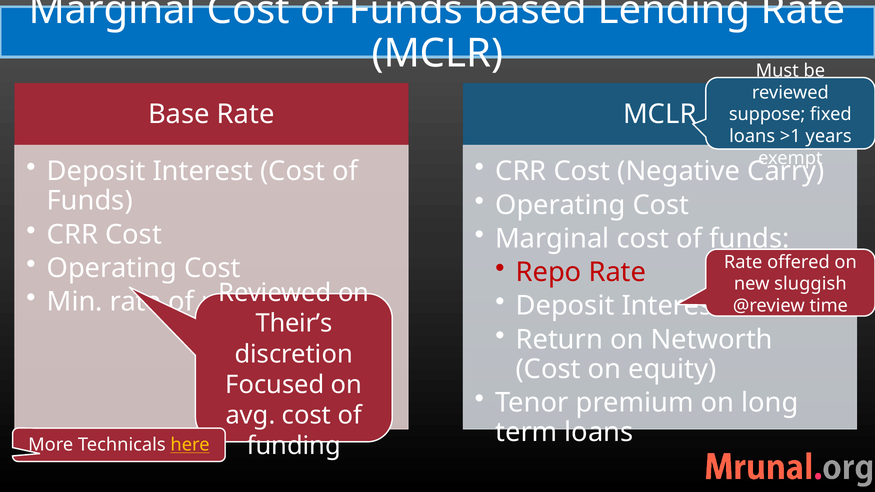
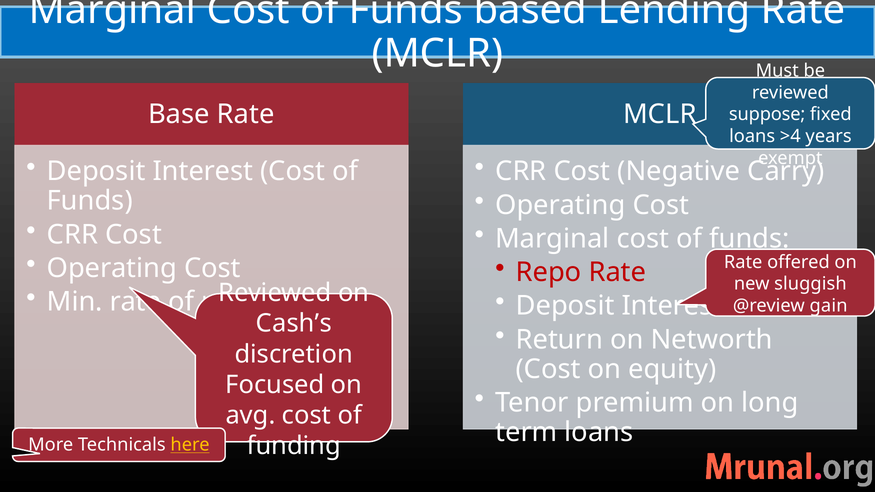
>1: >1 -> >4
time: time -> gain
Their’s: Their’s -> Cash’s
